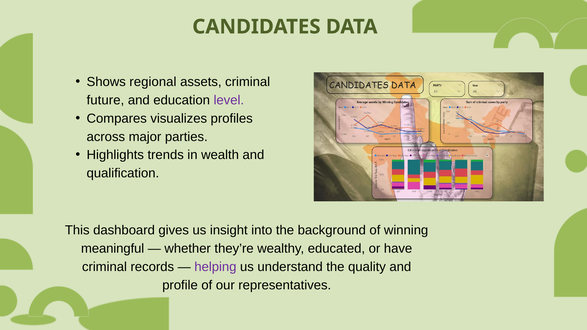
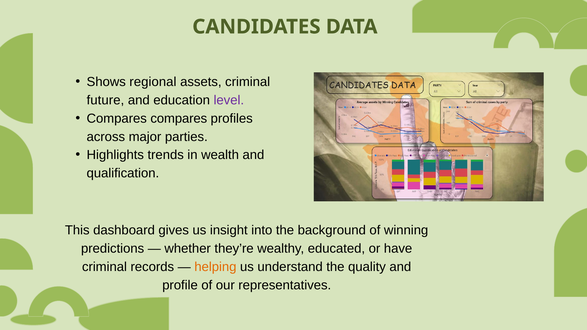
Compares visualizes: visualizes -> compares
meaningful: meaningful -> predictions
helping colour: purple -> orange
